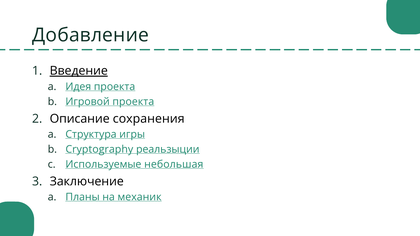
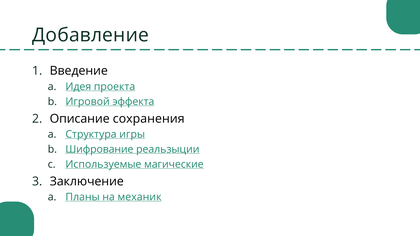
Введение underline: present -> none
Игровой проекта: проекта -> эффекта
Cryptography: Cryptography -> Шифрование
небольшая: небольшая -> магические
